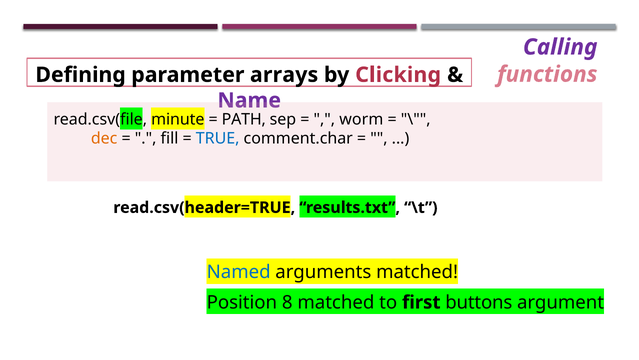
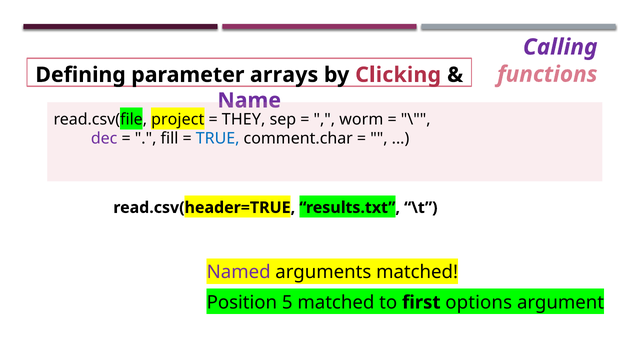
minute: minute -> project
PATH: PATH -> THEY
dec colour: orange -> purple
Named colour: blue -> purple
8: 8 -> 5
buttons: buttons -> options
